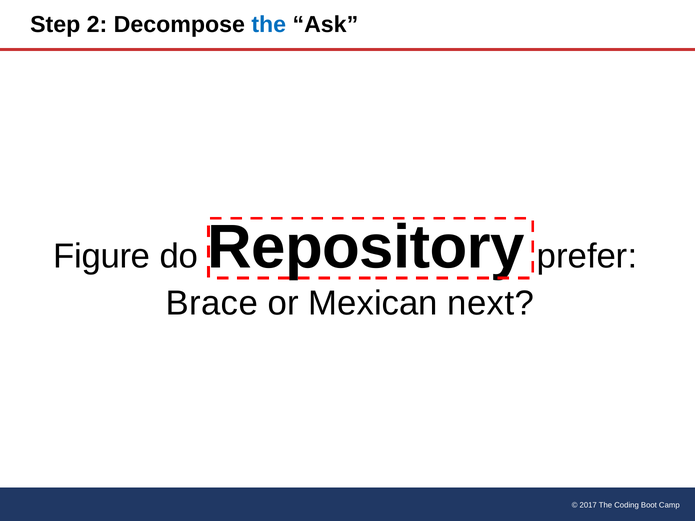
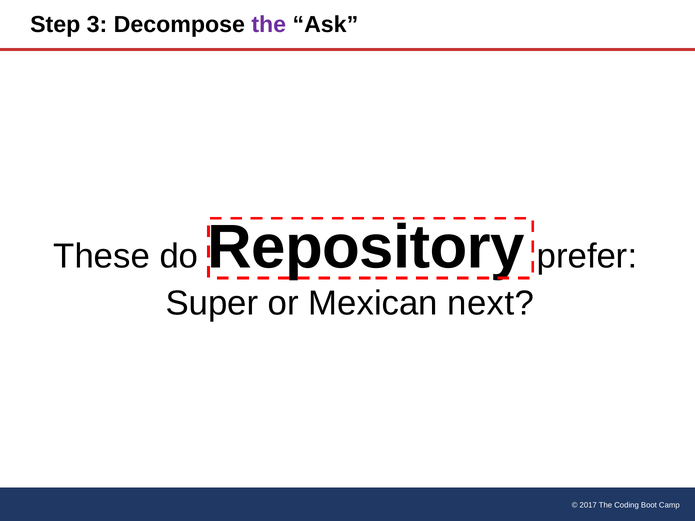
2: 2 -> 3
the at (269, 25) colour: blue -> purple
Figure: Figure -> These
Brace: Brace -> Super
